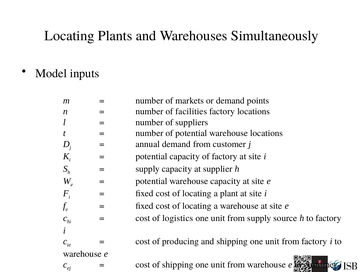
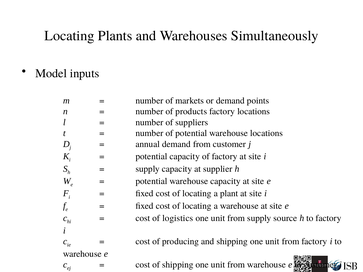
facilities: facilities -> products
